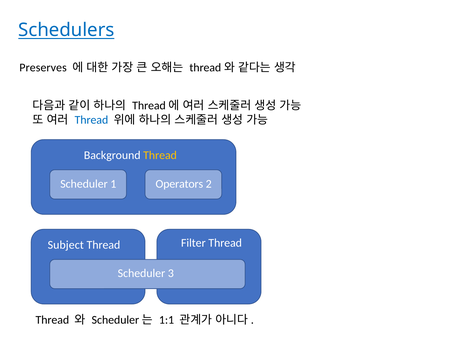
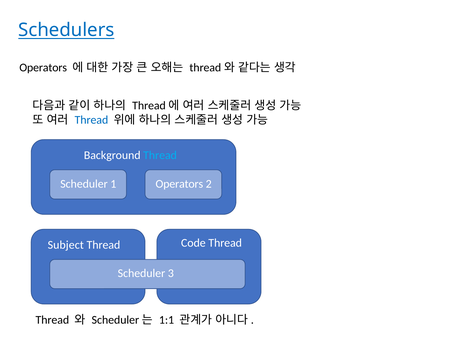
Preserves at (43, 68): Preserves -> Operators
Thread at (160, 155) colour: yellow -> light blue
Filter: Filter -> Code
